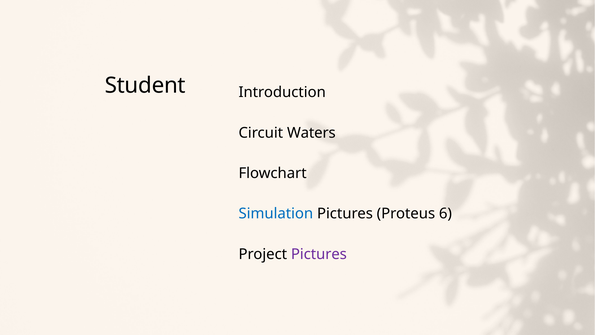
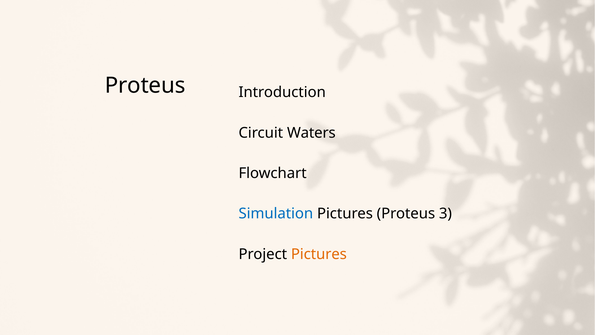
Student at (145, 85): Student -> Proteus
6: 6 -> 3
Pictures at (319, 254) colour: purple -> orange
